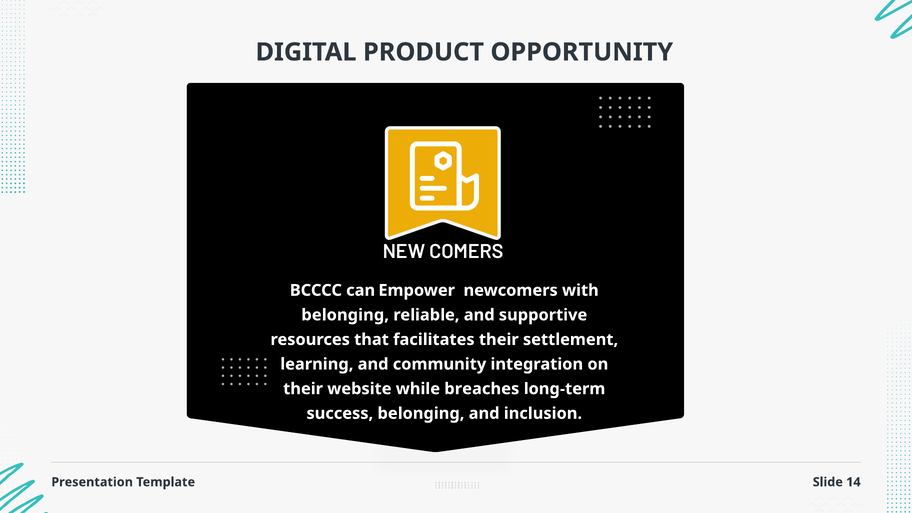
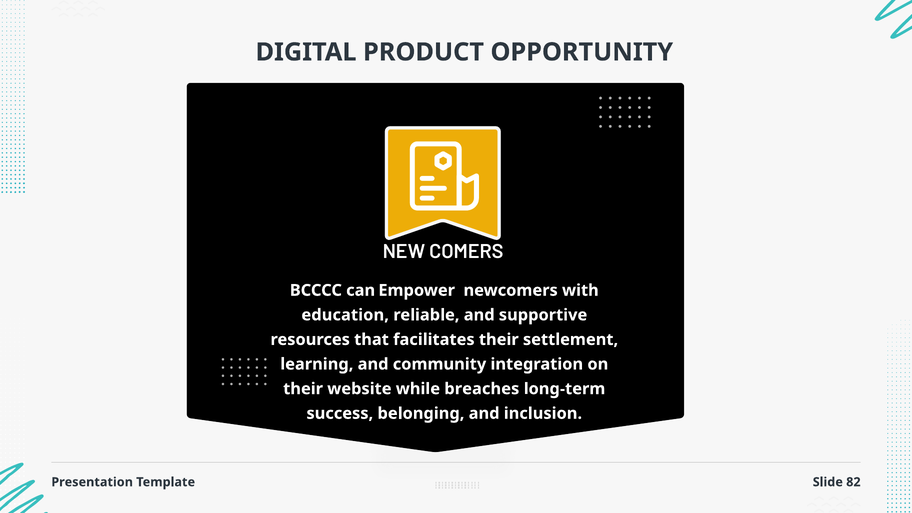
belonging at (345, 315): belonging -> education
14: 14 -> 82
